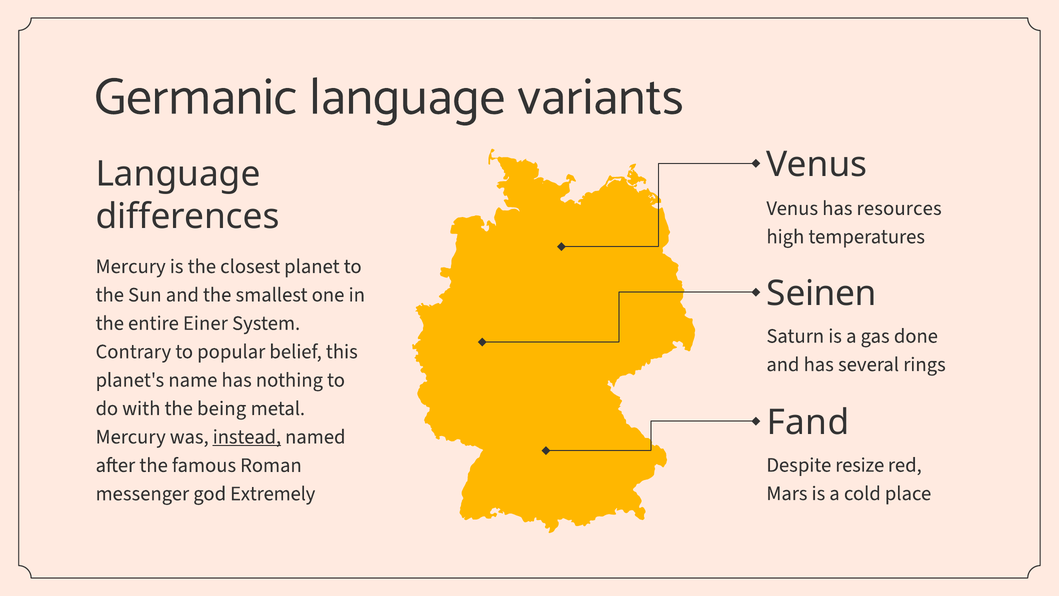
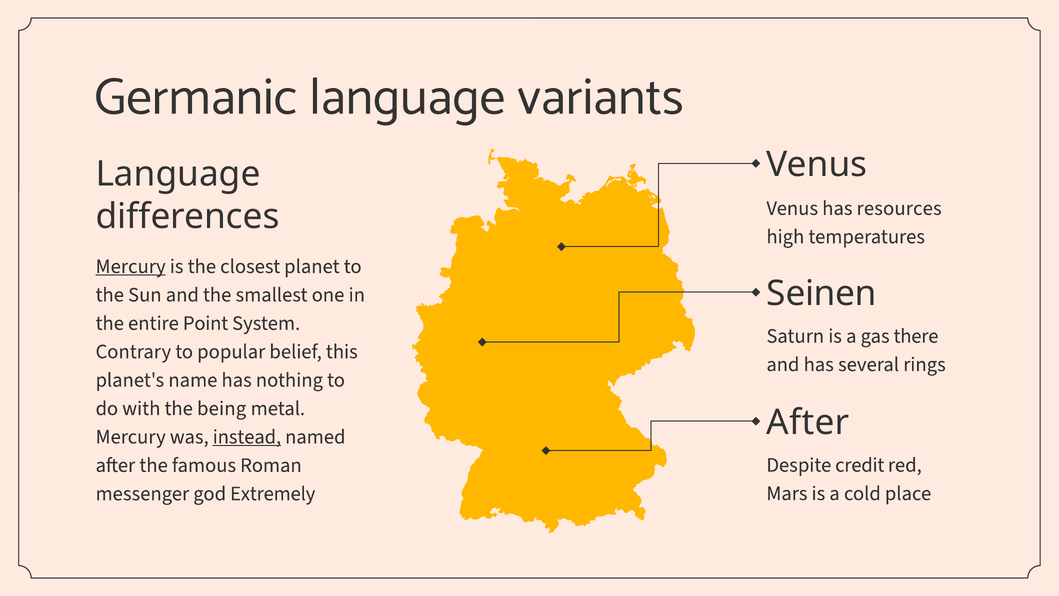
Mercury at (131, 266) underline: none -> present
Einer: Einer -> Point
done: done -> there
Fand at (808, 422): Fand -> After
resize: resize -> credit
